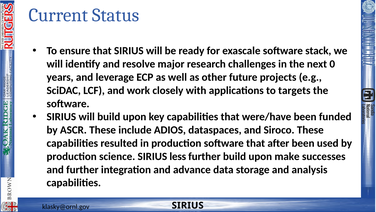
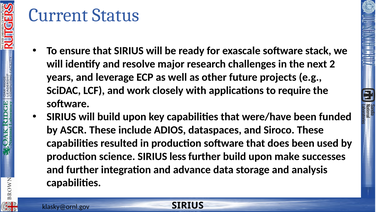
0: 0 -> 2
targets: targets -> require
after: after -> does
